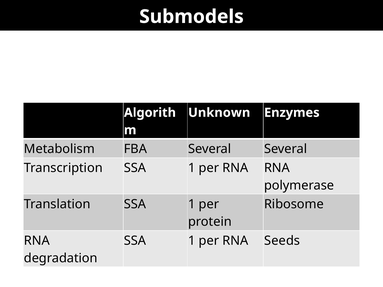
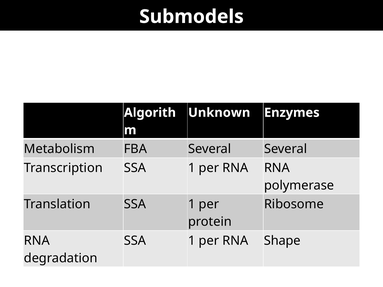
Seeds: Seeds -> Shape
